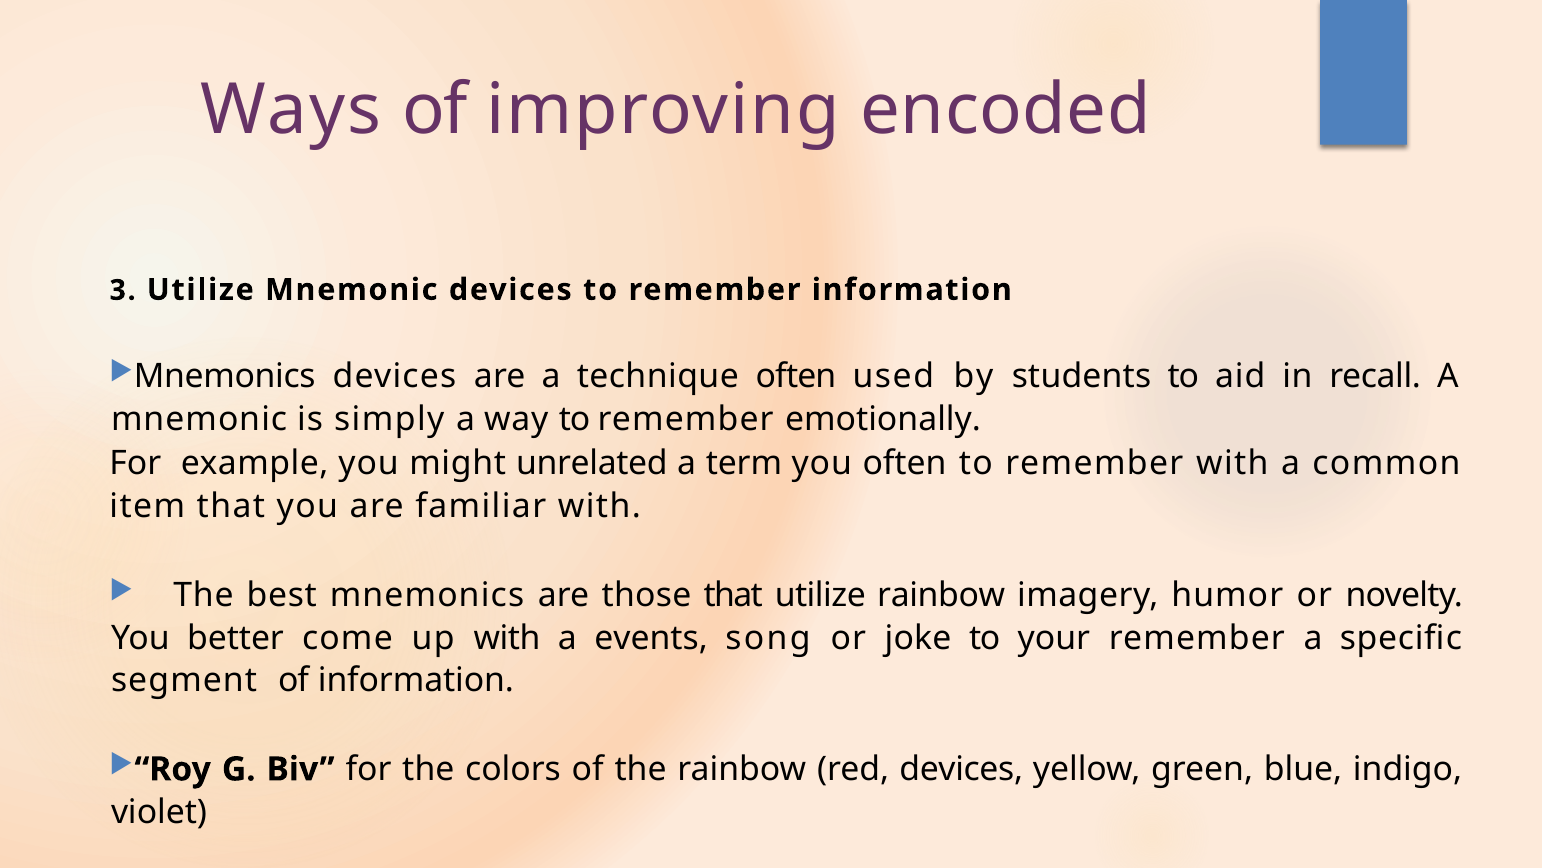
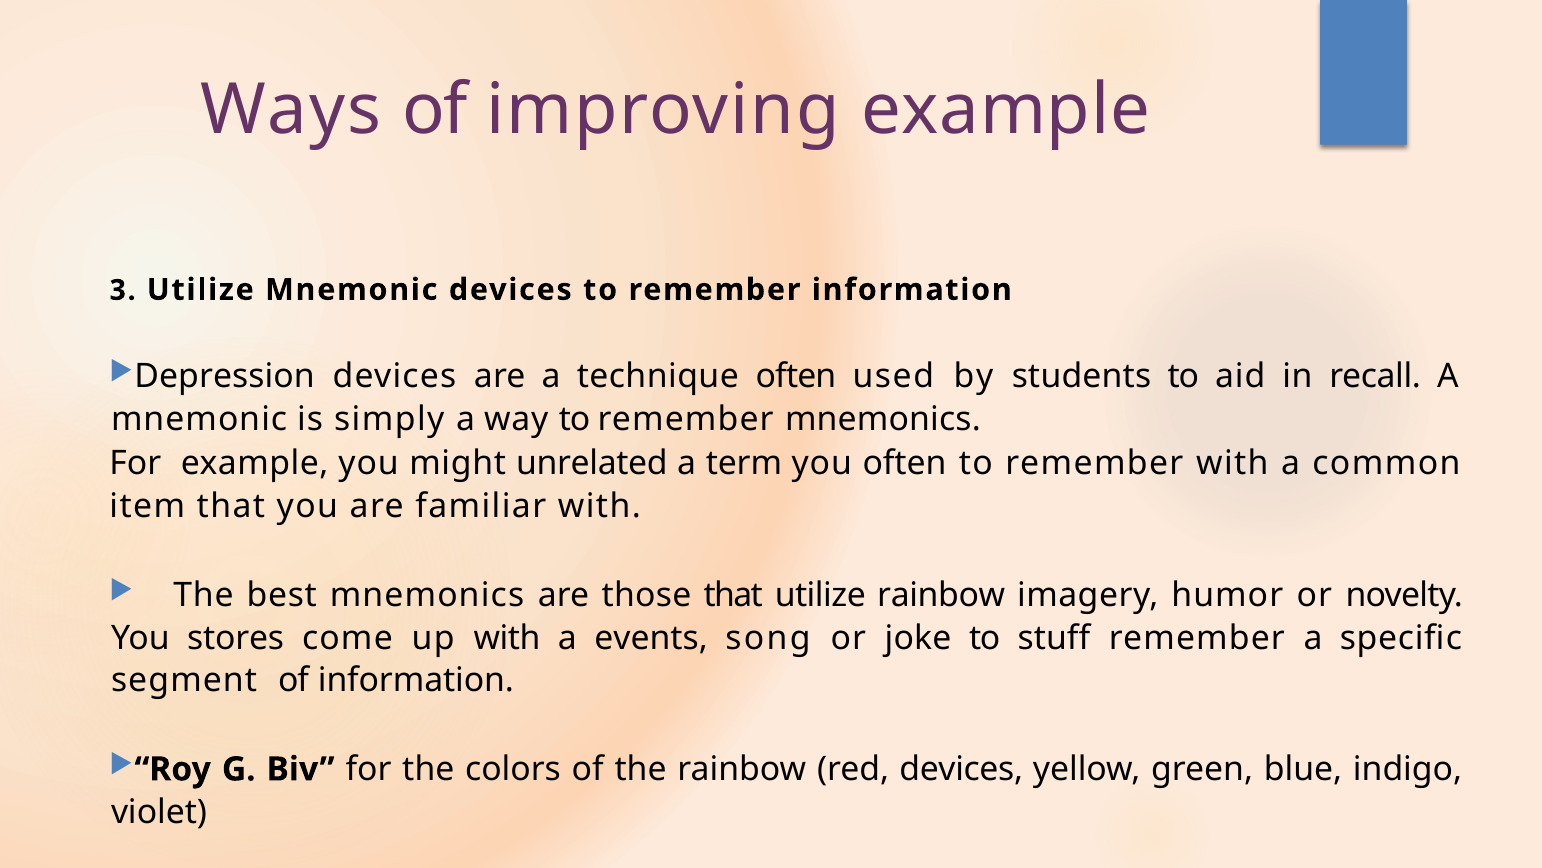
improving encoded: encoded -> example
Mnemonics at (225, 376): Mnemonics -> Depression
remember emotionally: emotionally -> mnemonics
better: better -> stores
your: your -> stuff
